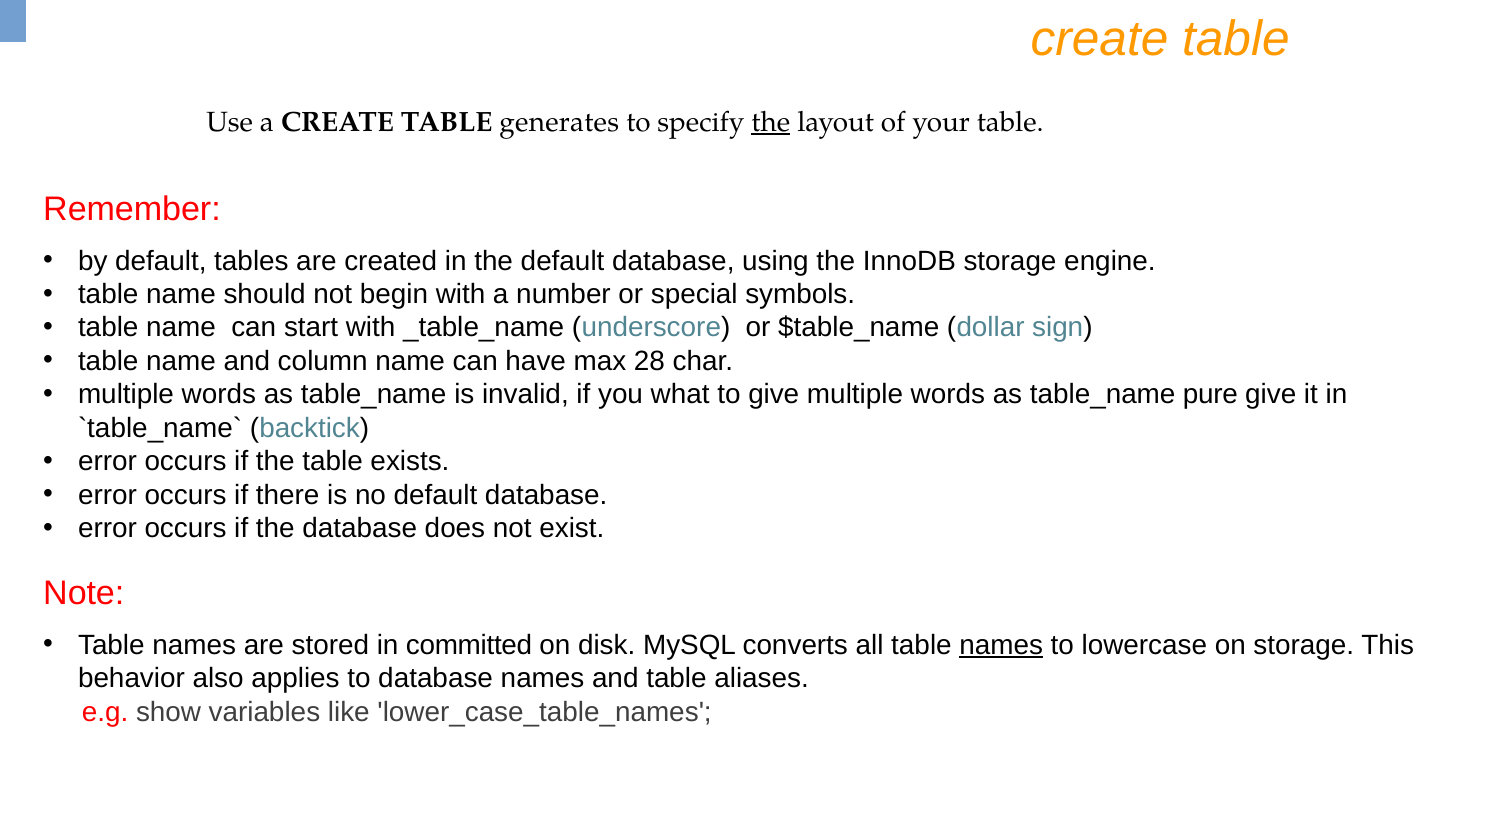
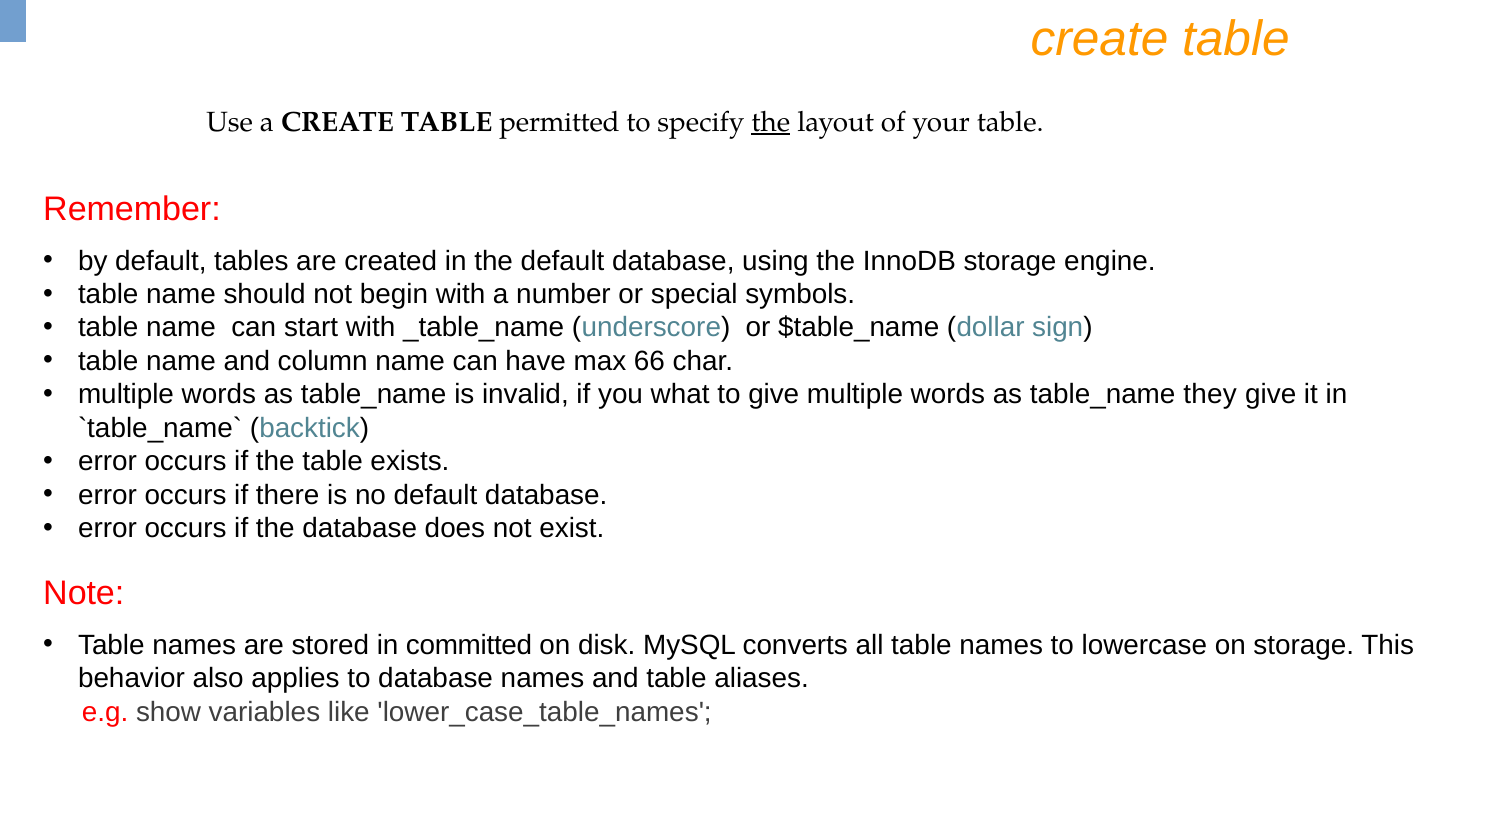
generates: generates -> permitted
28: 28 -> 66
pure: pure -> they
names at (1001, 645) underline: present -> none
